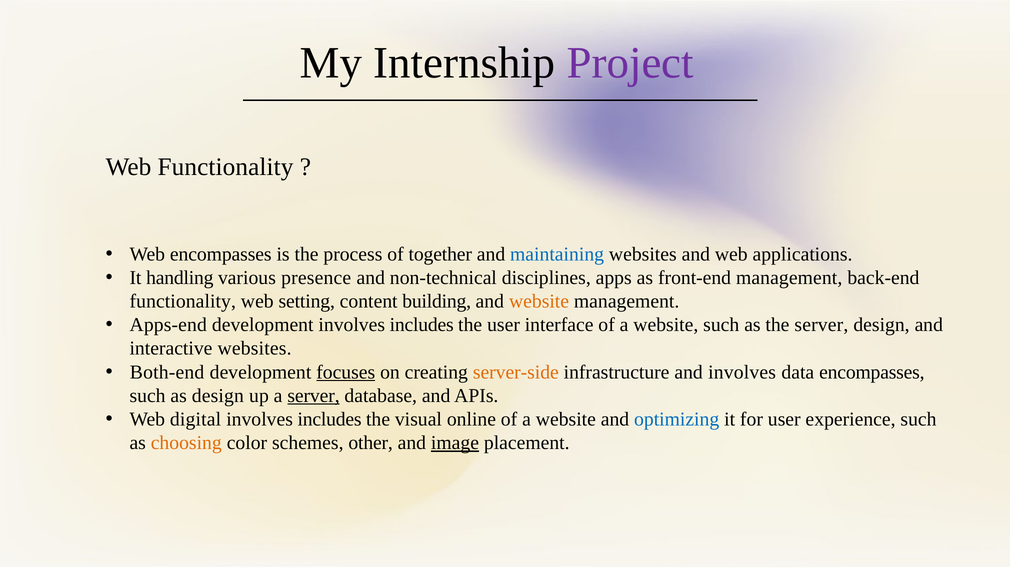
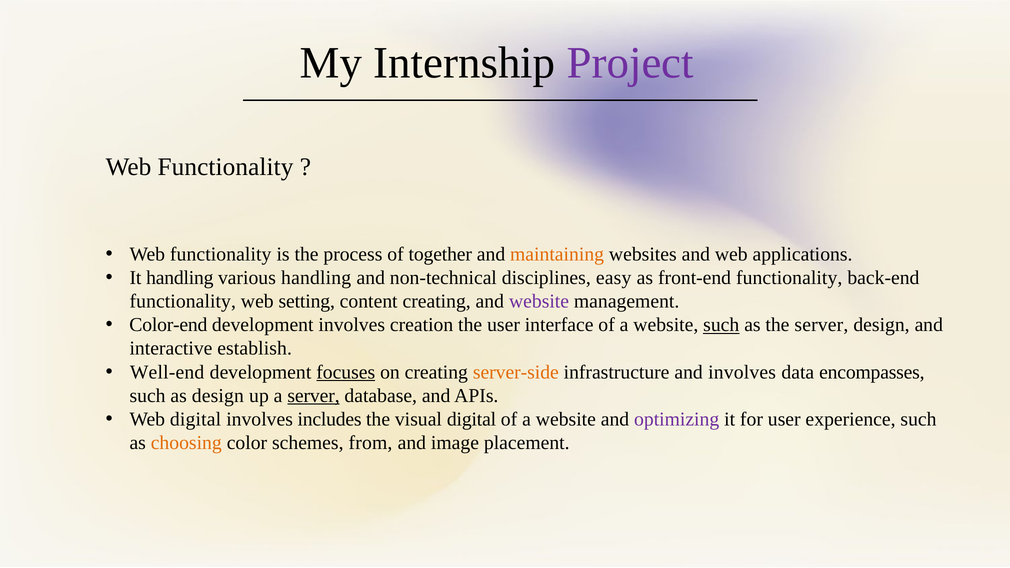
encompasses at (221, 254): encompasses -> functionality
maintaining colour: blue -> orange
various presence: presence -> handling
apps: apps -> easy
front-end management: management -> functionality
content building: building -> creating
website at (539, 301) colour: orange -> purple
Apps-end: Apps-end -> Color-end
development involves includes: includes -> creation
such at (721, 325) underline: none -> present
interactive websites: websites -> establish
Both-end: Both-end -> Well-end
visual online: online -> digital
optimizing colour: blue -> purple
other: other -> from
image underline: present -> none
